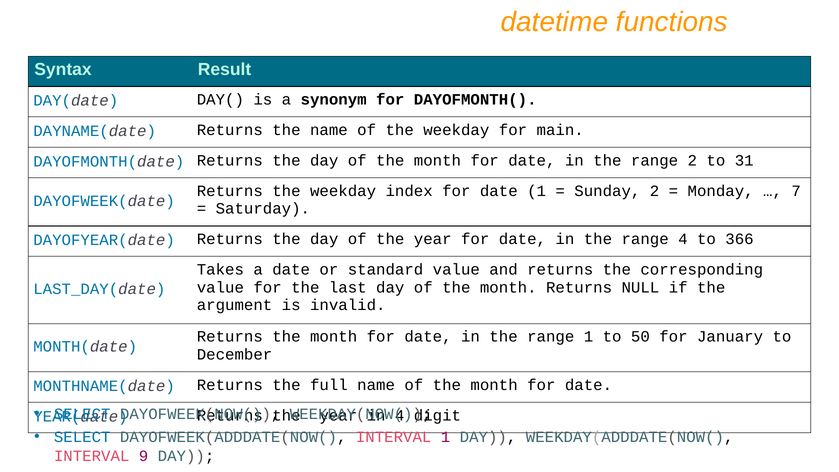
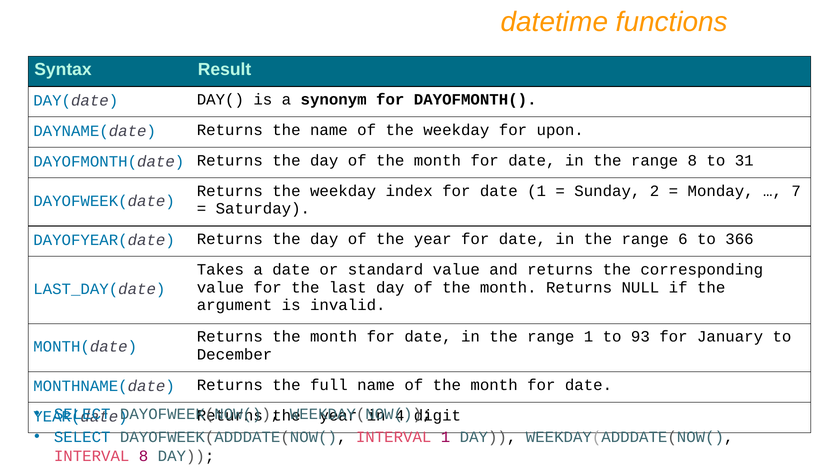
main: main -> upon
range 2: 2 -> 8
range 4: 4 -> 6
50: 50 -> 93
INTERVAL 9: 9 -> 8
